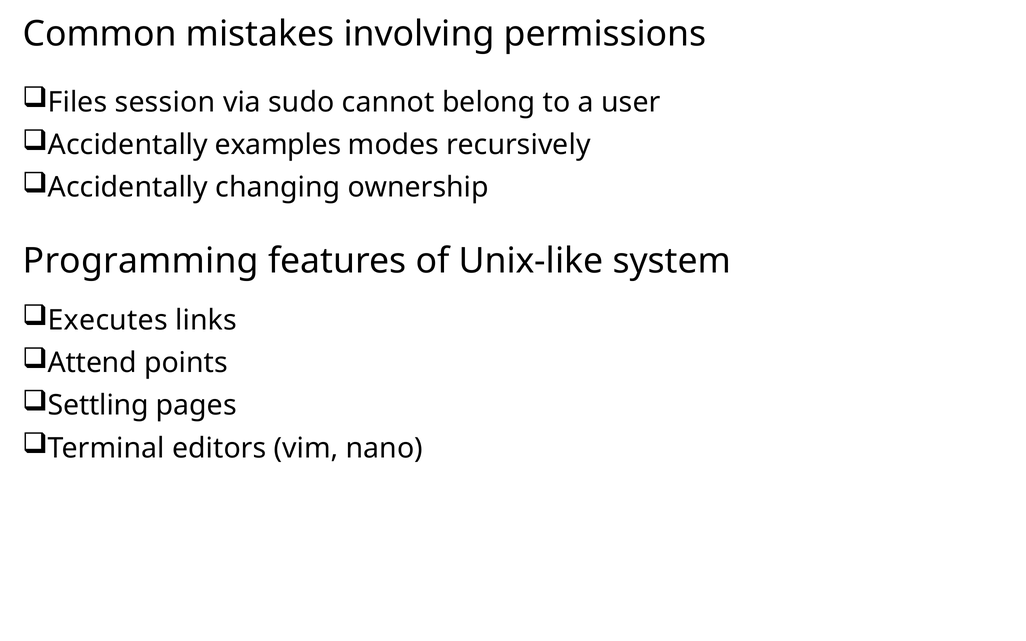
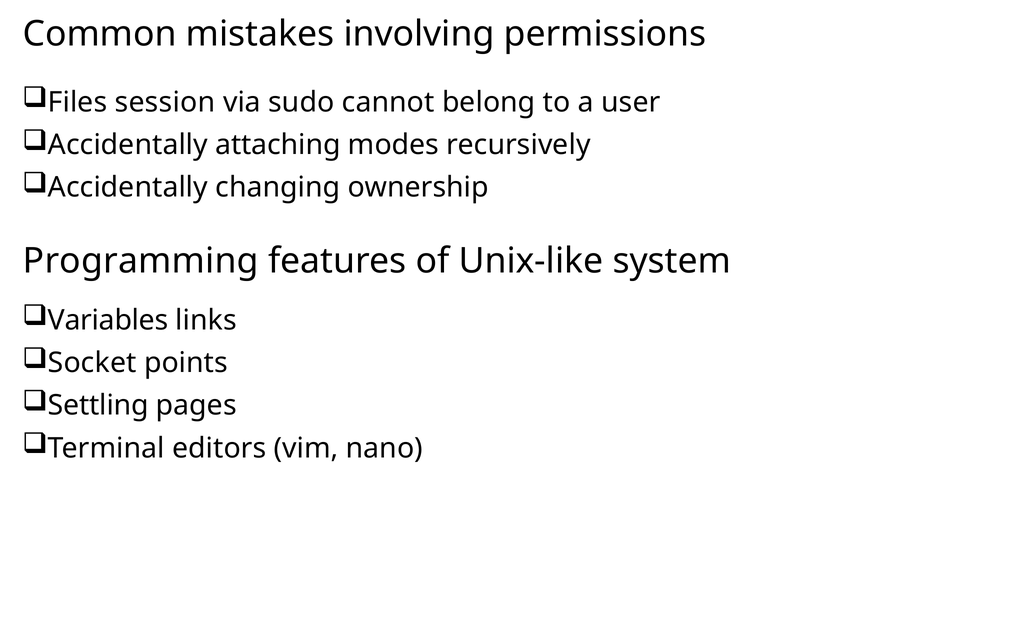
examples: examples -> attaching
Executes: Executes -> Variables
Attend: Attend -> Socket
